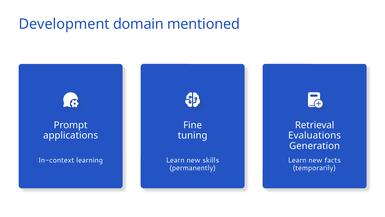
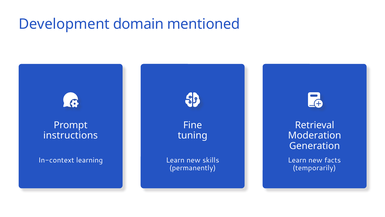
applications: applications -> instructions
Evaluations: Evaluations -> Moderation
